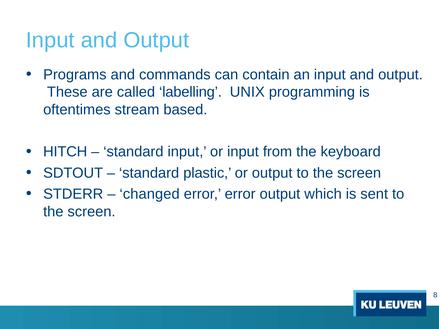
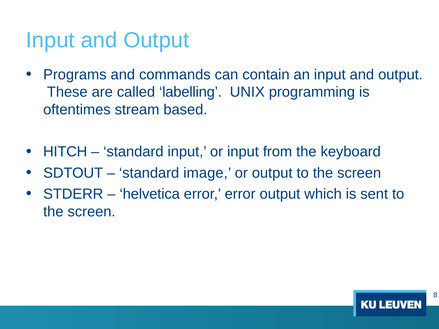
plastic: plastic -> image
changed: changed -> helvetica
